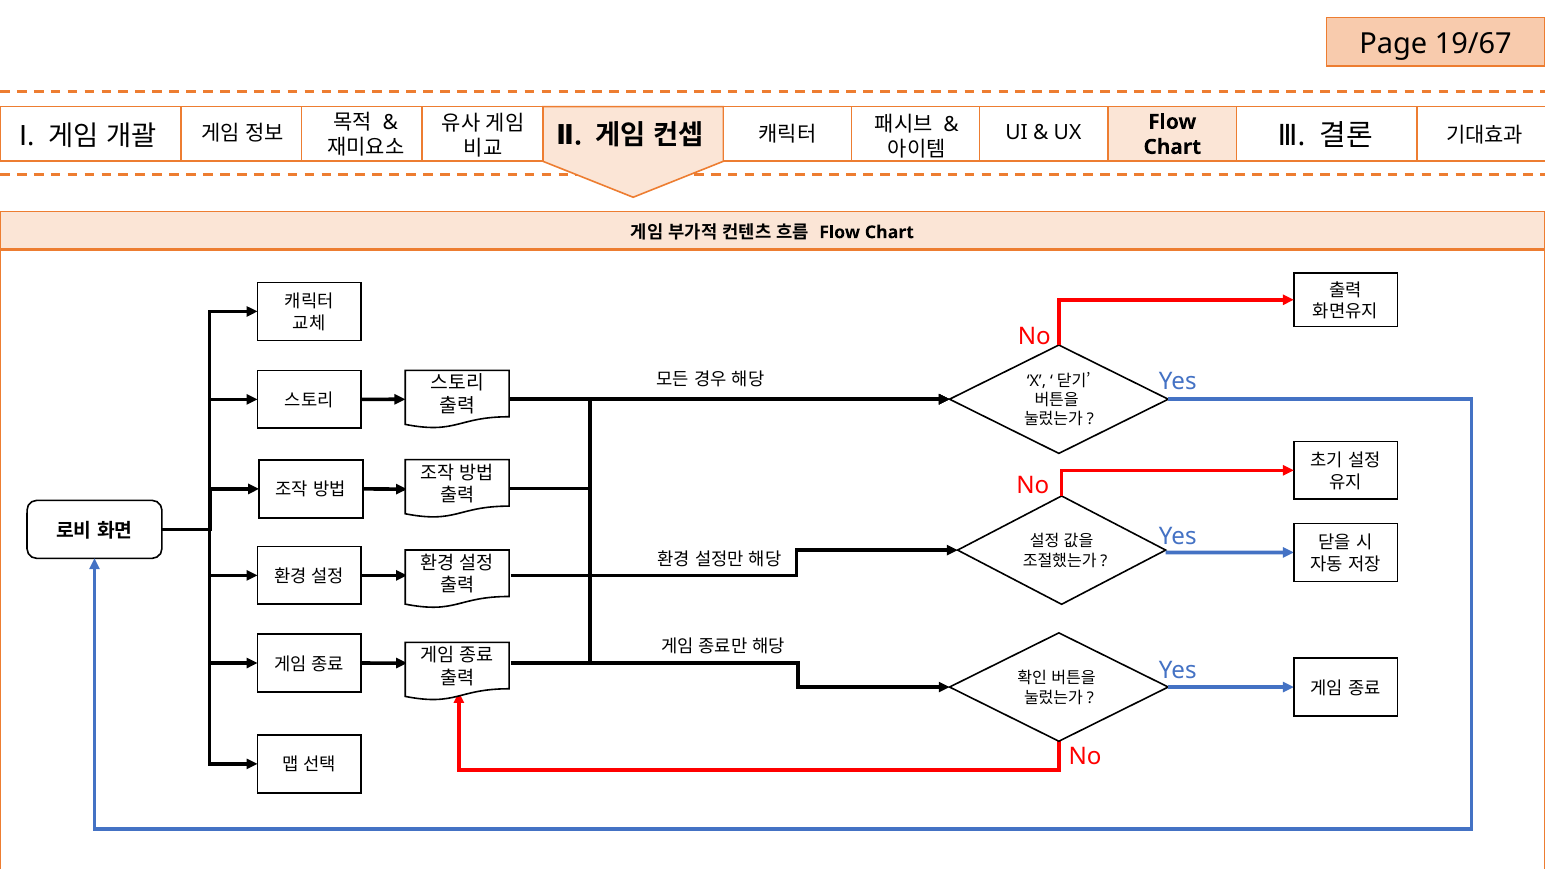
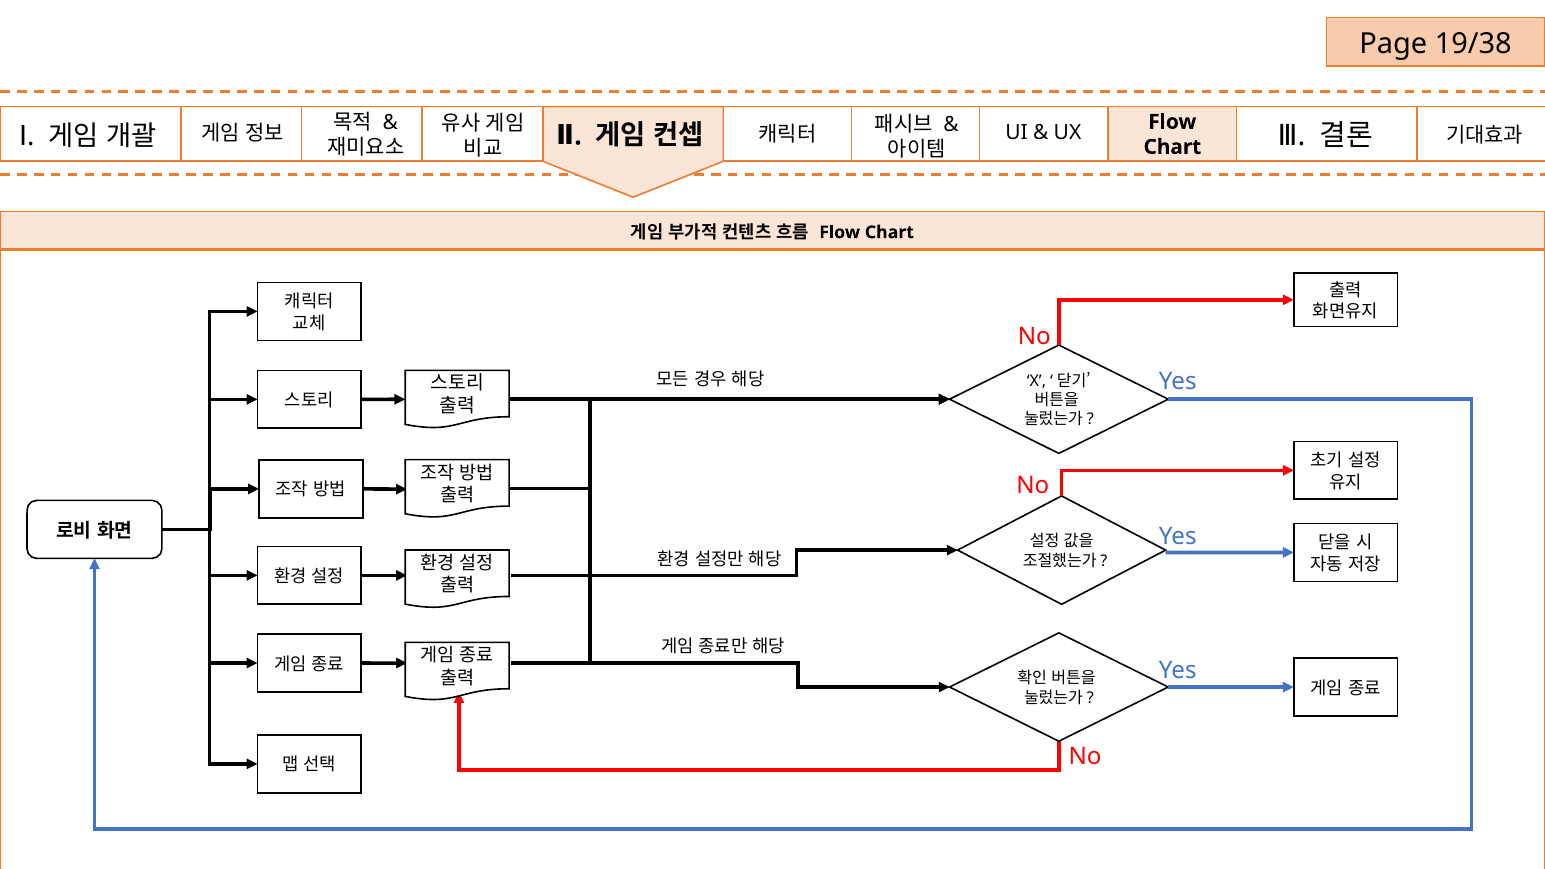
19/67: 19/67 -> 19/38
